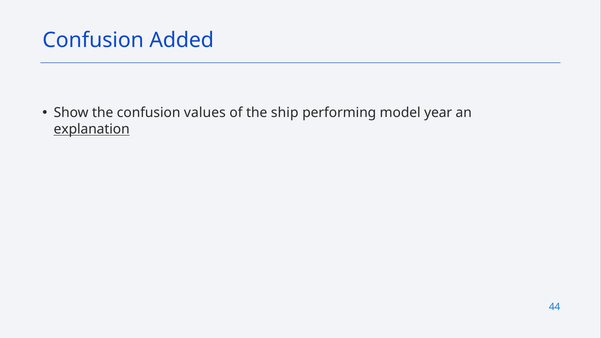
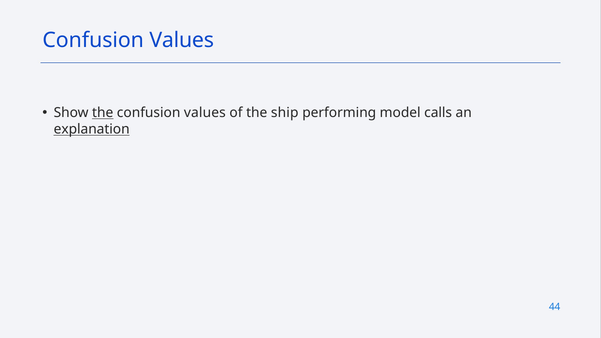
Added at (182, 40): Added -> Values
the at (103, 113) underline: none -> present
year: year -> calls
